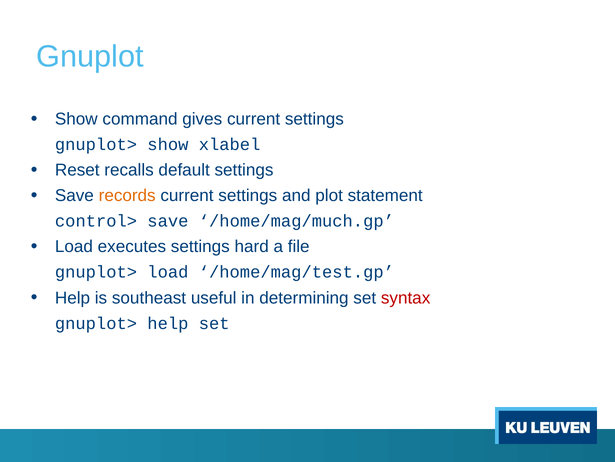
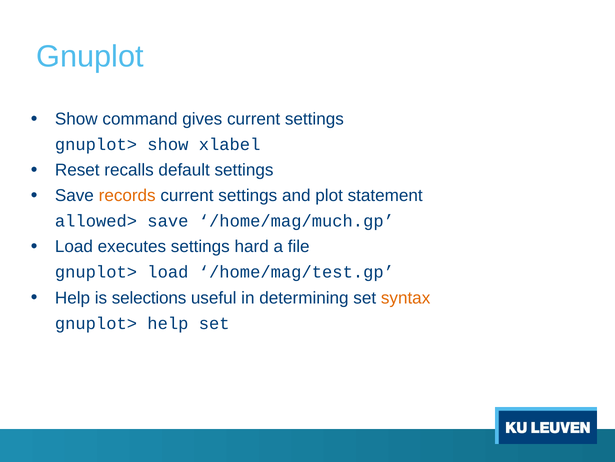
control>: control> -> allowed>
southeast: southeast -> selections
syntax colour: red -> orange
